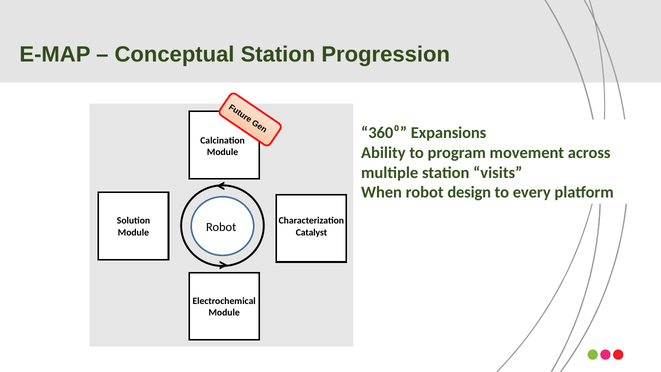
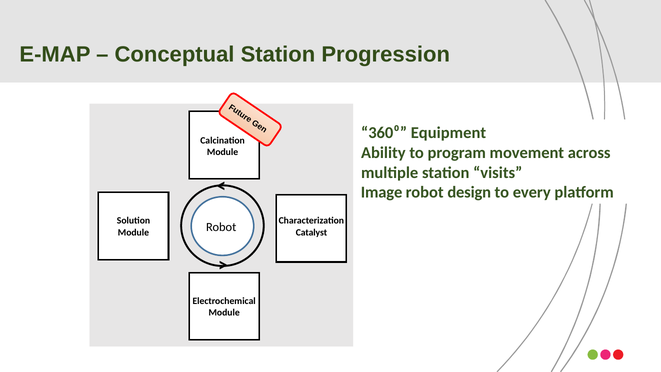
Expansions: Expansions -> Equipment
When: When -> Image
